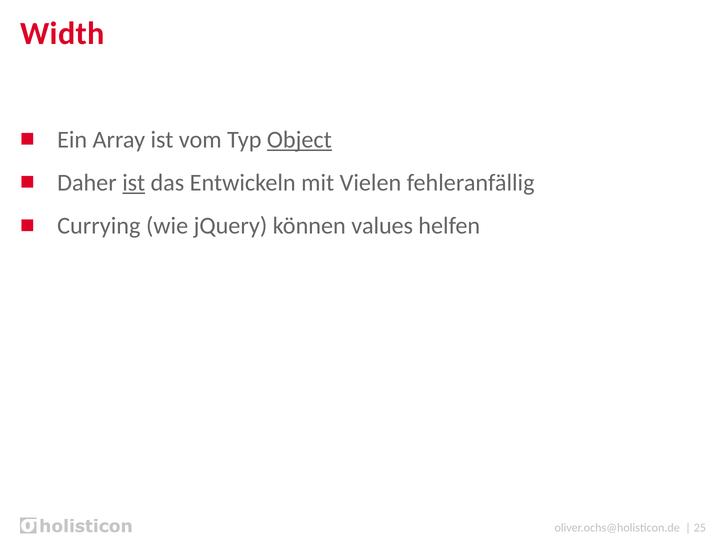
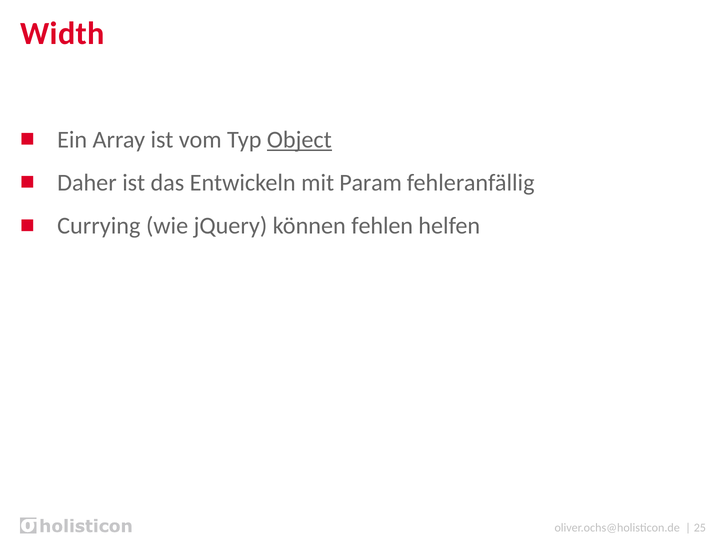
ist at (134, 183) underline: present -> none
Vielen: Vielen -> Param
values: values -> fehlen
